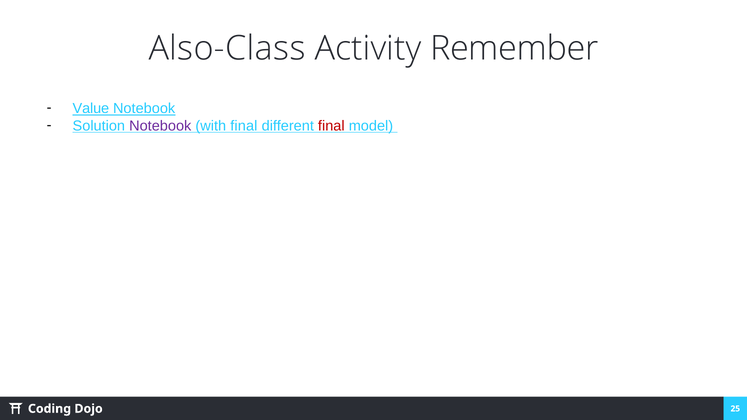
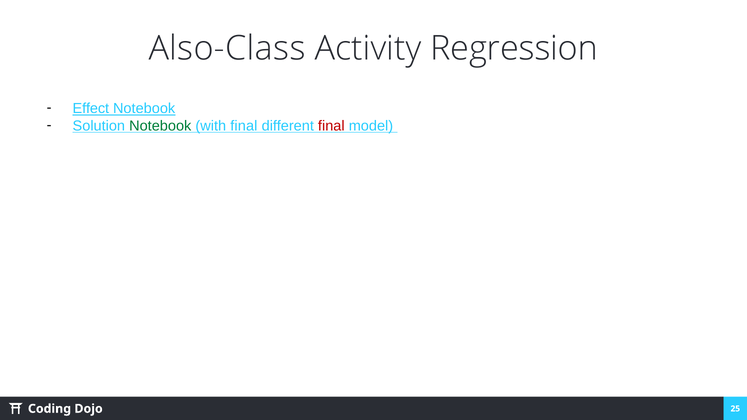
Remember: Remember -> Regression
Value: Value -> Effect
Notebook at (160, 126) colour: purple -> green
